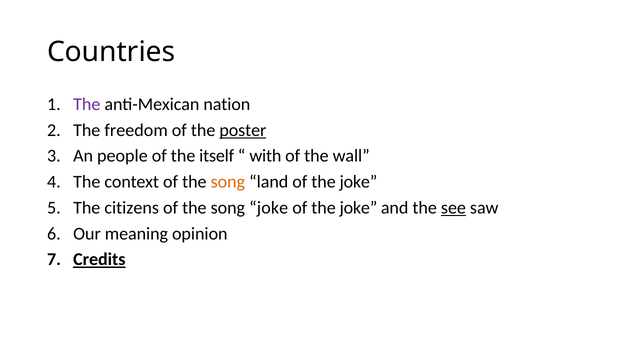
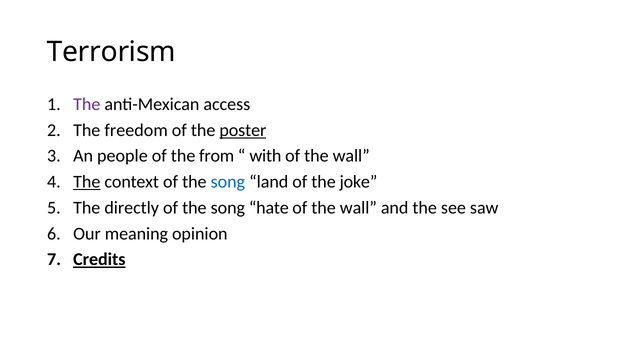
Countries: Countries -> Terrorism
nation: nation -> access
itself: itself -> from
The at (87, 182) underline: none -> present
song at (228, 182) colour: orange -> blue
citizens: citizens -> directly
song joke: joke -> hate
joke at (358, 208): joke -> wall
see underline: present -> none
